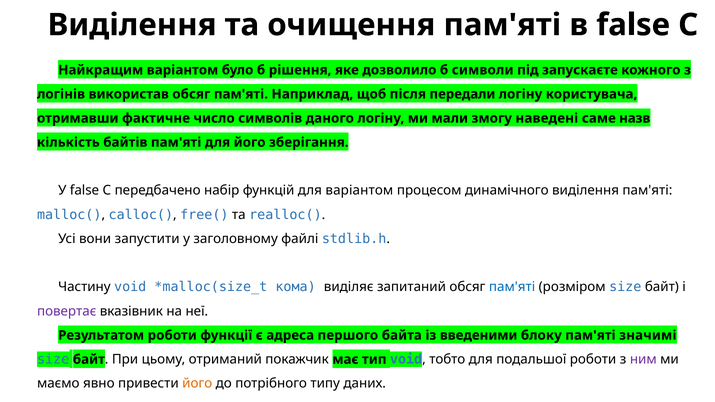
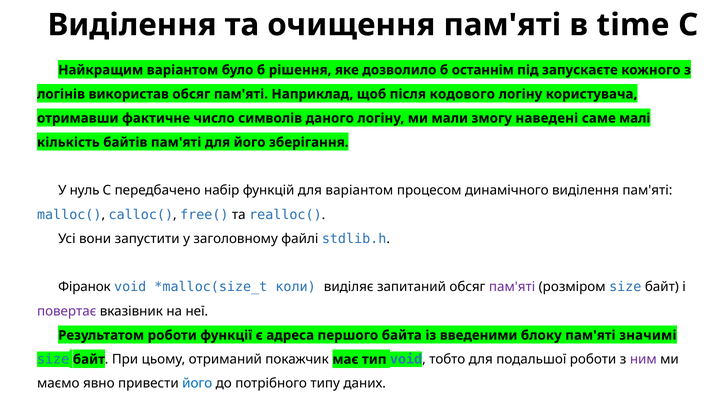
в false: false -> time
символи: символи -> останнім
передали: передали -> кодового
назв: назв -> малі
У false: false -> нуль
Частину: Частину -> Фіранок
кома: кома -> коли
пам'яті at (512, 287) colour: blue -> purple
його at (197, 384) colour: orange -> blue
